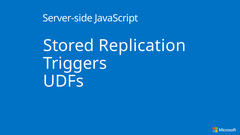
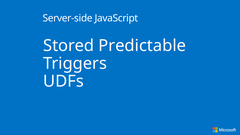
Replication: Replication -> Predictable
